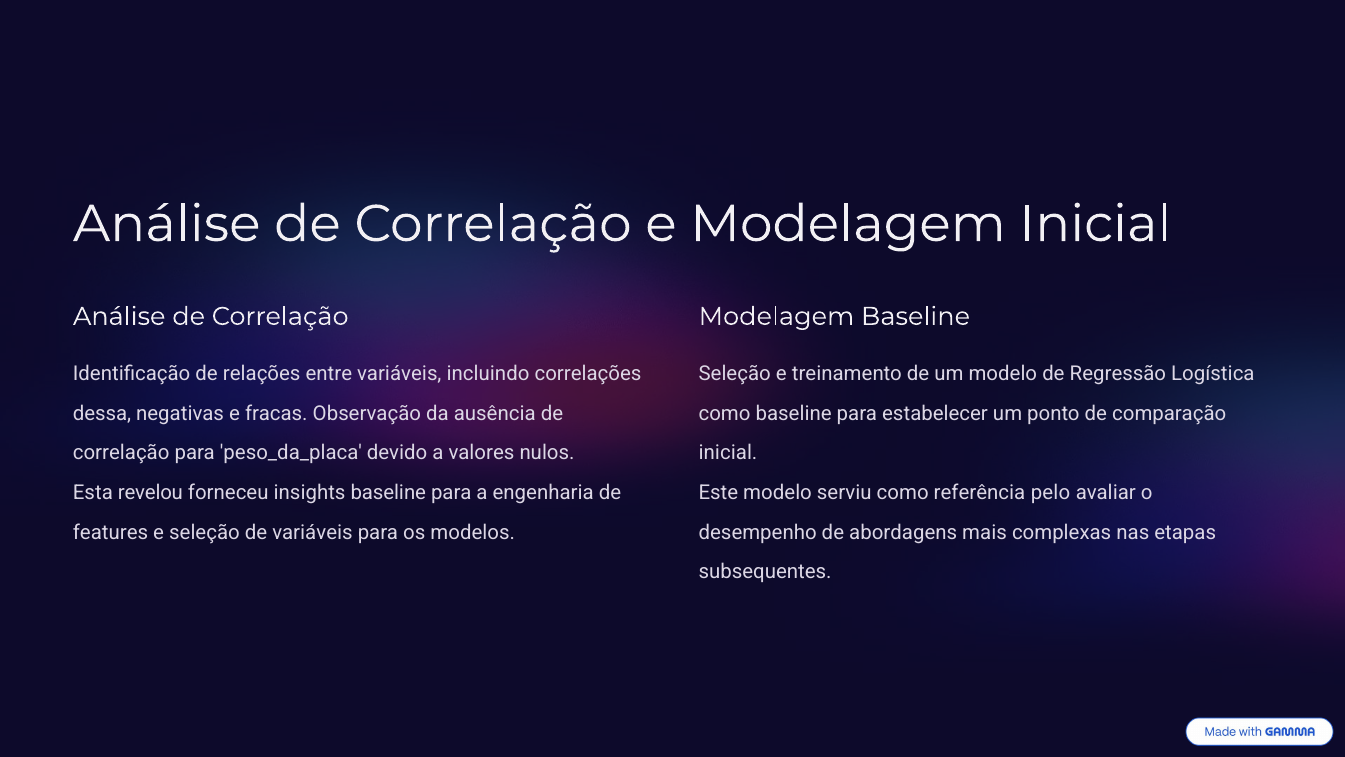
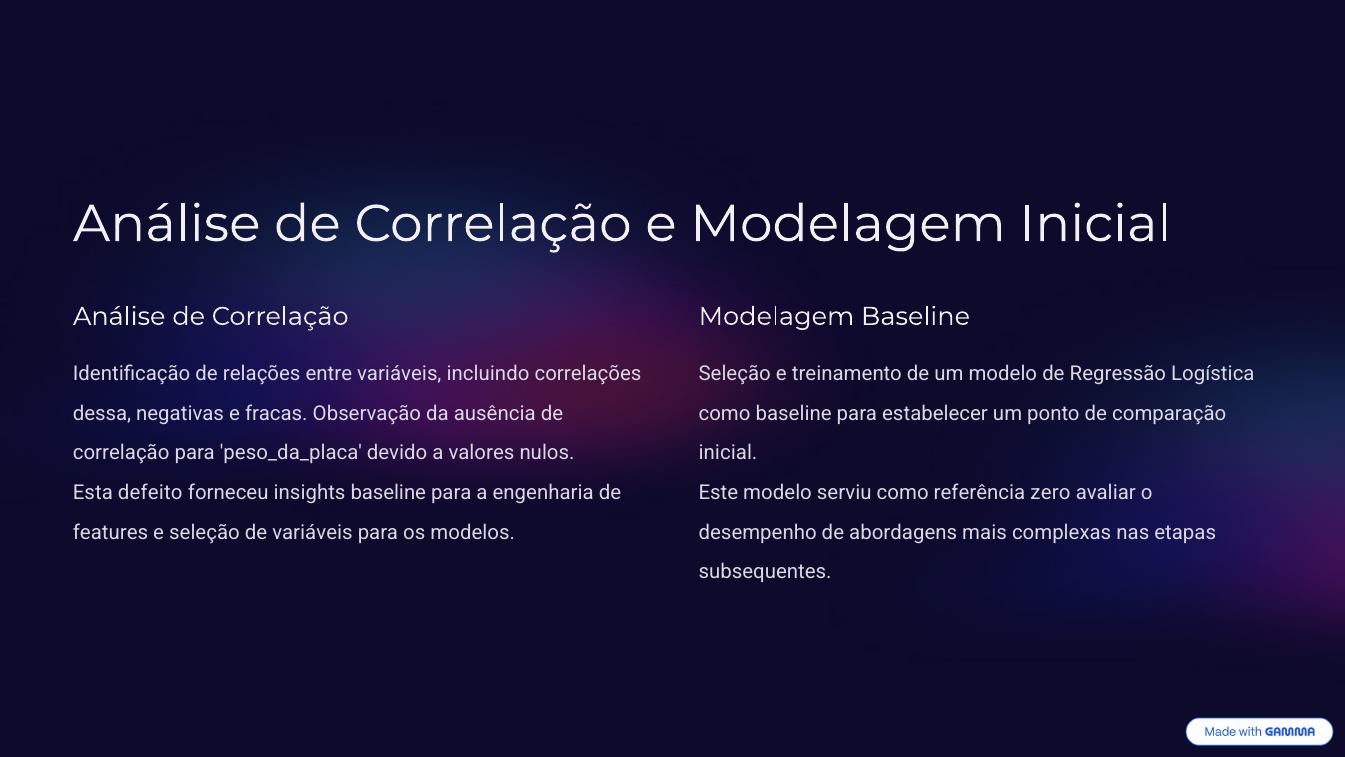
revelou: revelou -> defeito
pelo: pelo -> zero
